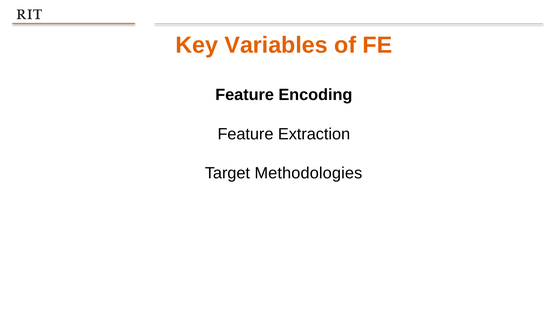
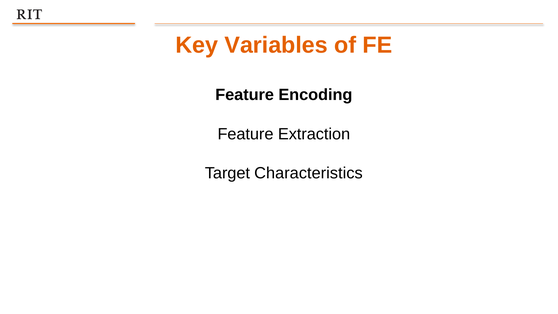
Methodologies: Methodologies -> Characteristics
